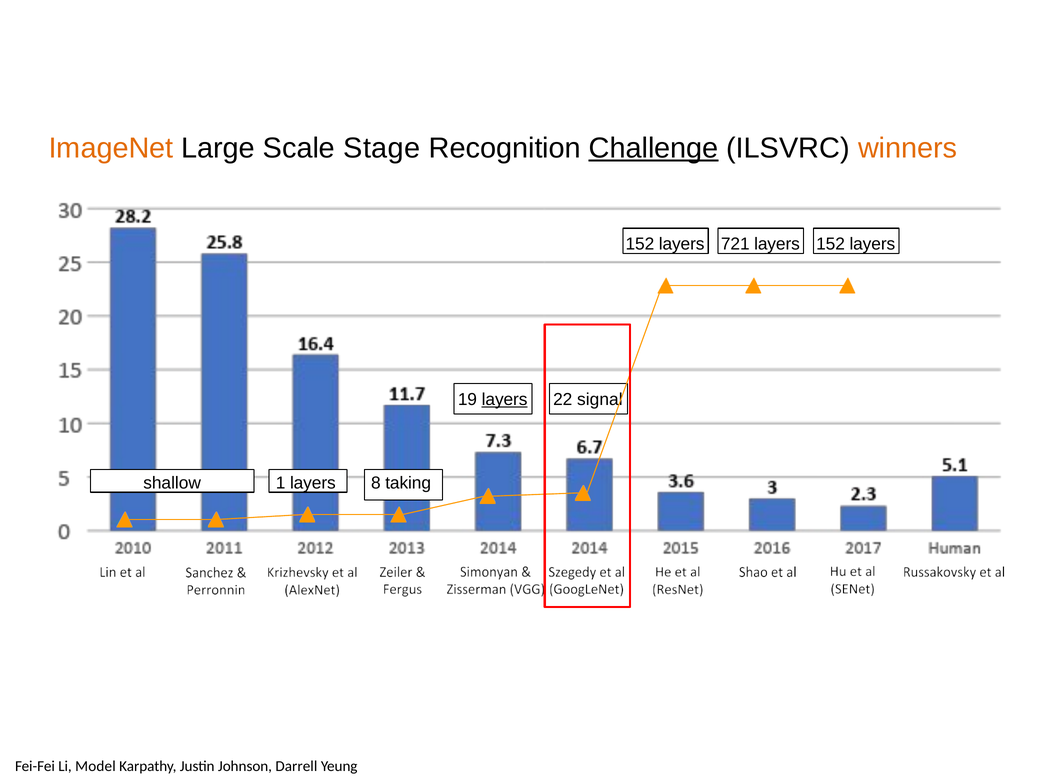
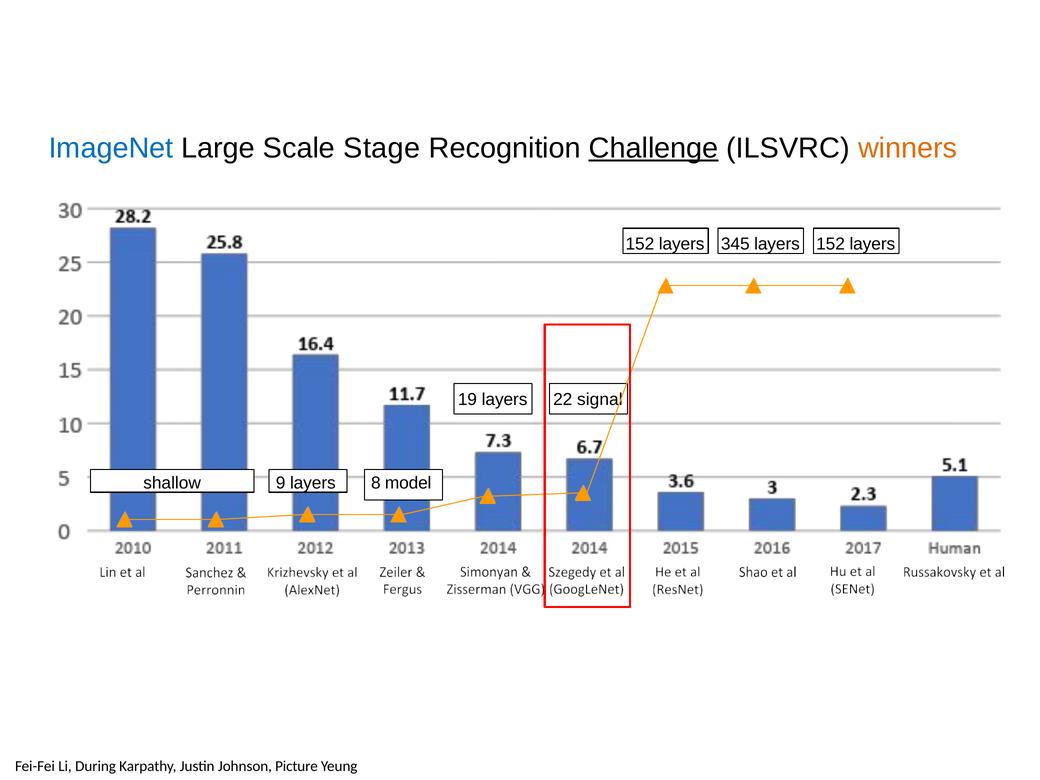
ImageNet colour: orange -> blue
721: 721 -> 345
layers at (505, 399) underline: present -> none
shallow 1: 1 -> 9
taking: taking -> model
Model: Model -> During
Darrell: Darrell -> Picture
